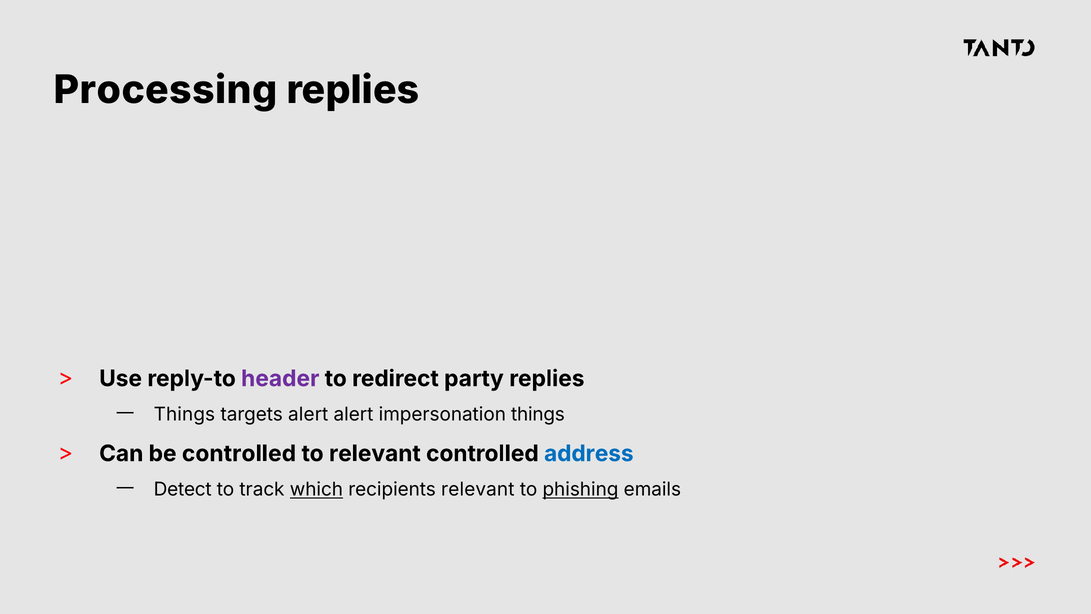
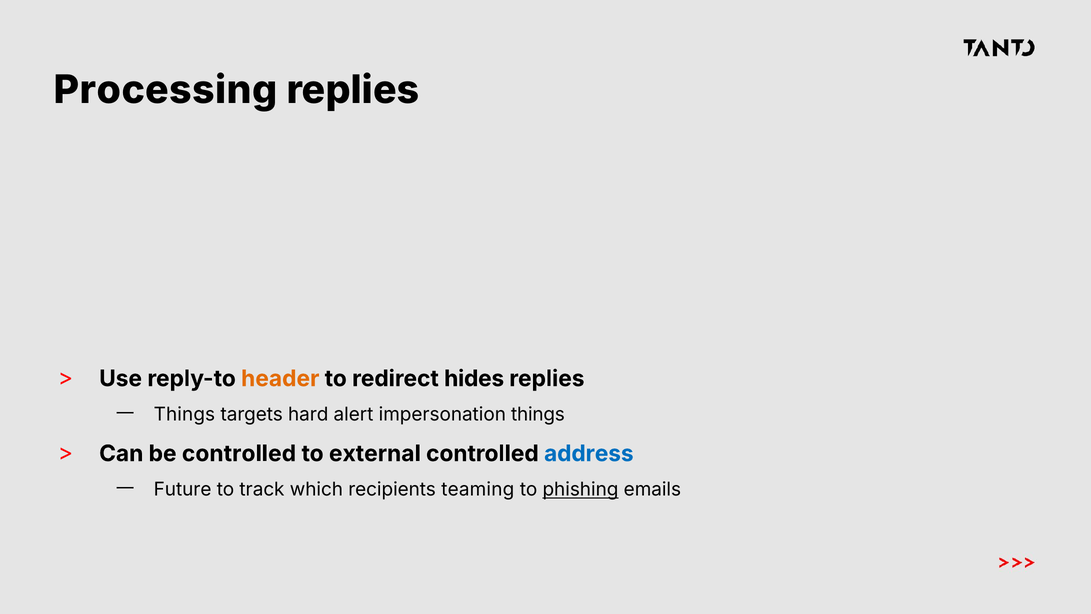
header colour: purple -> orange
party: party -> hides
targets alert: alert -> hard
to relevant: relevant -> external
Detect: Detect -> Future
which underline: present -> none
recipients relevant: relevant -> teaming
